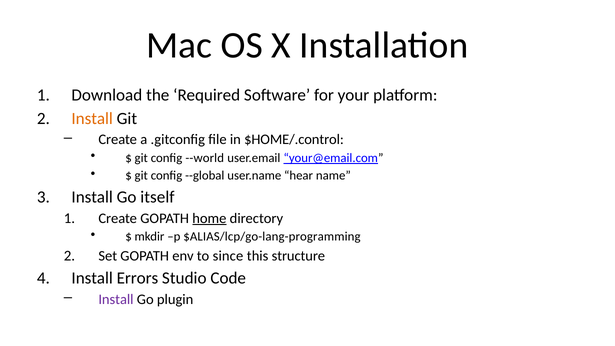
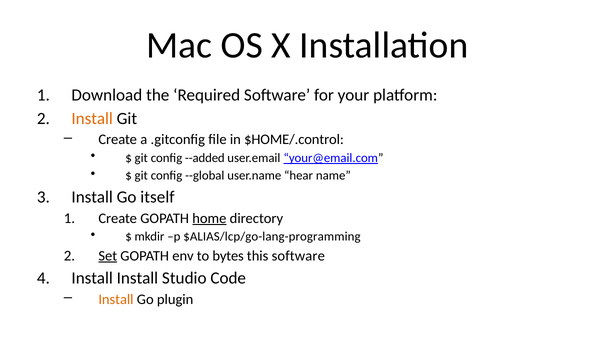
--world: --world -> --added
Set underline: none -> present
since: since -> bytes
this structure: structure -> software
Install Errors: Errors -> Install
Install at (116, 299) colour: purple -> orange
